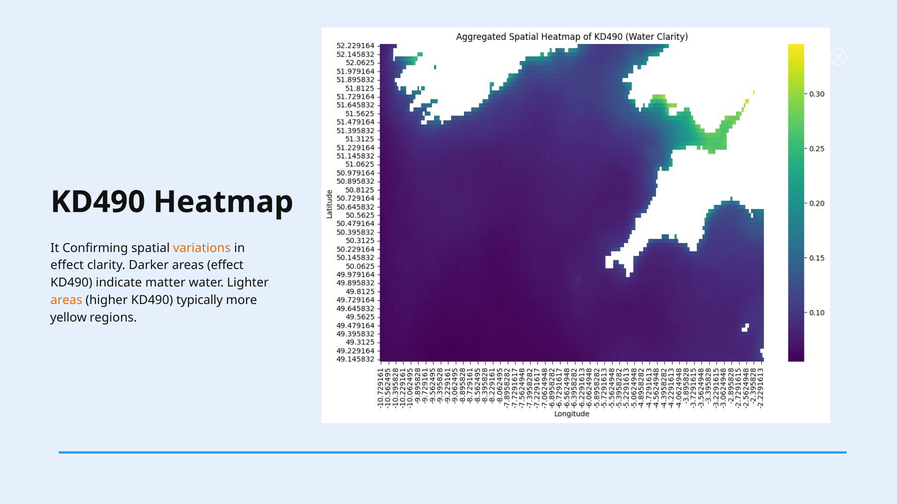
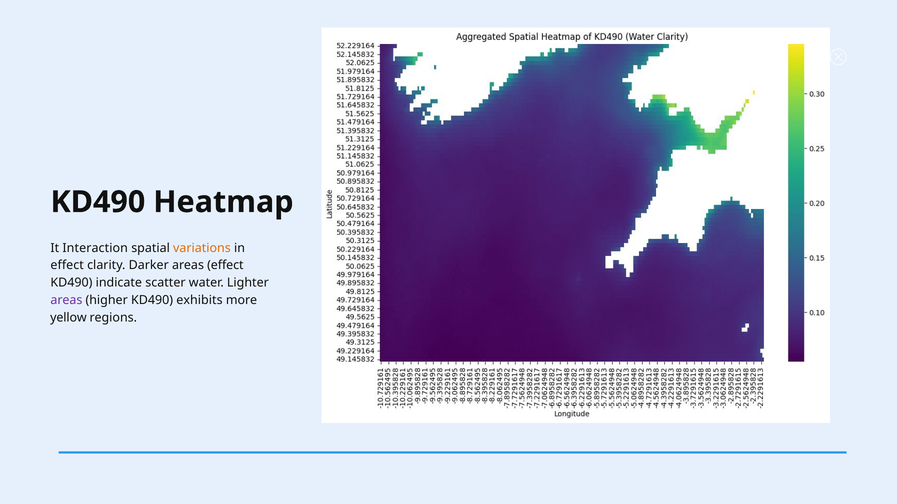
Confirming: Confirming -> Interaction
matter: matter -> scatter
areas at (66, 301) colour: orange -> purple
typically: typically -> exhibits
